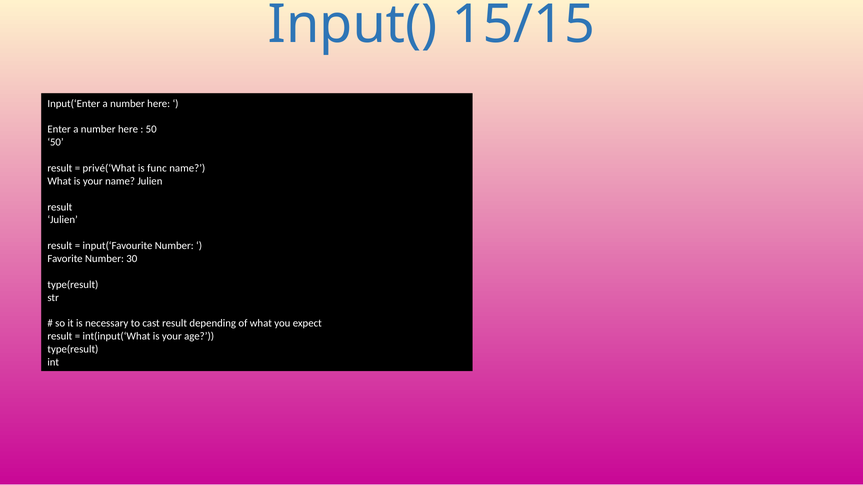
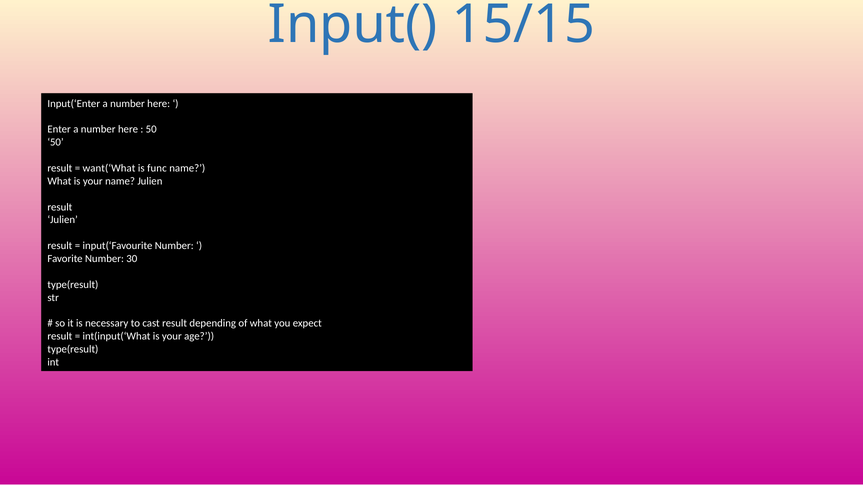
privé(‘What: privé(‘What -> want(‘What
